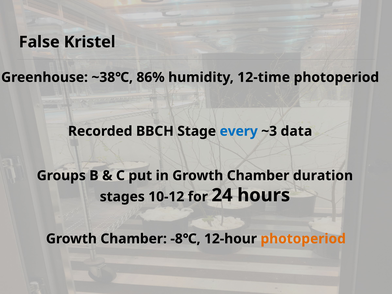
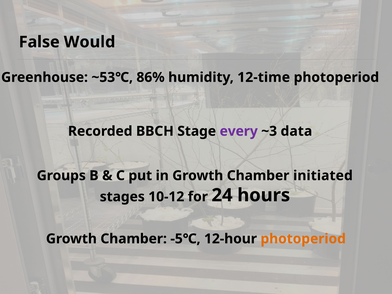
Kristel: Kristel -> Would
~38℃: ~38℃ -> ~53℃
every colour: blue -> purple
duration: duration -> initiated
-8℃: -8℃ -> -5℃
